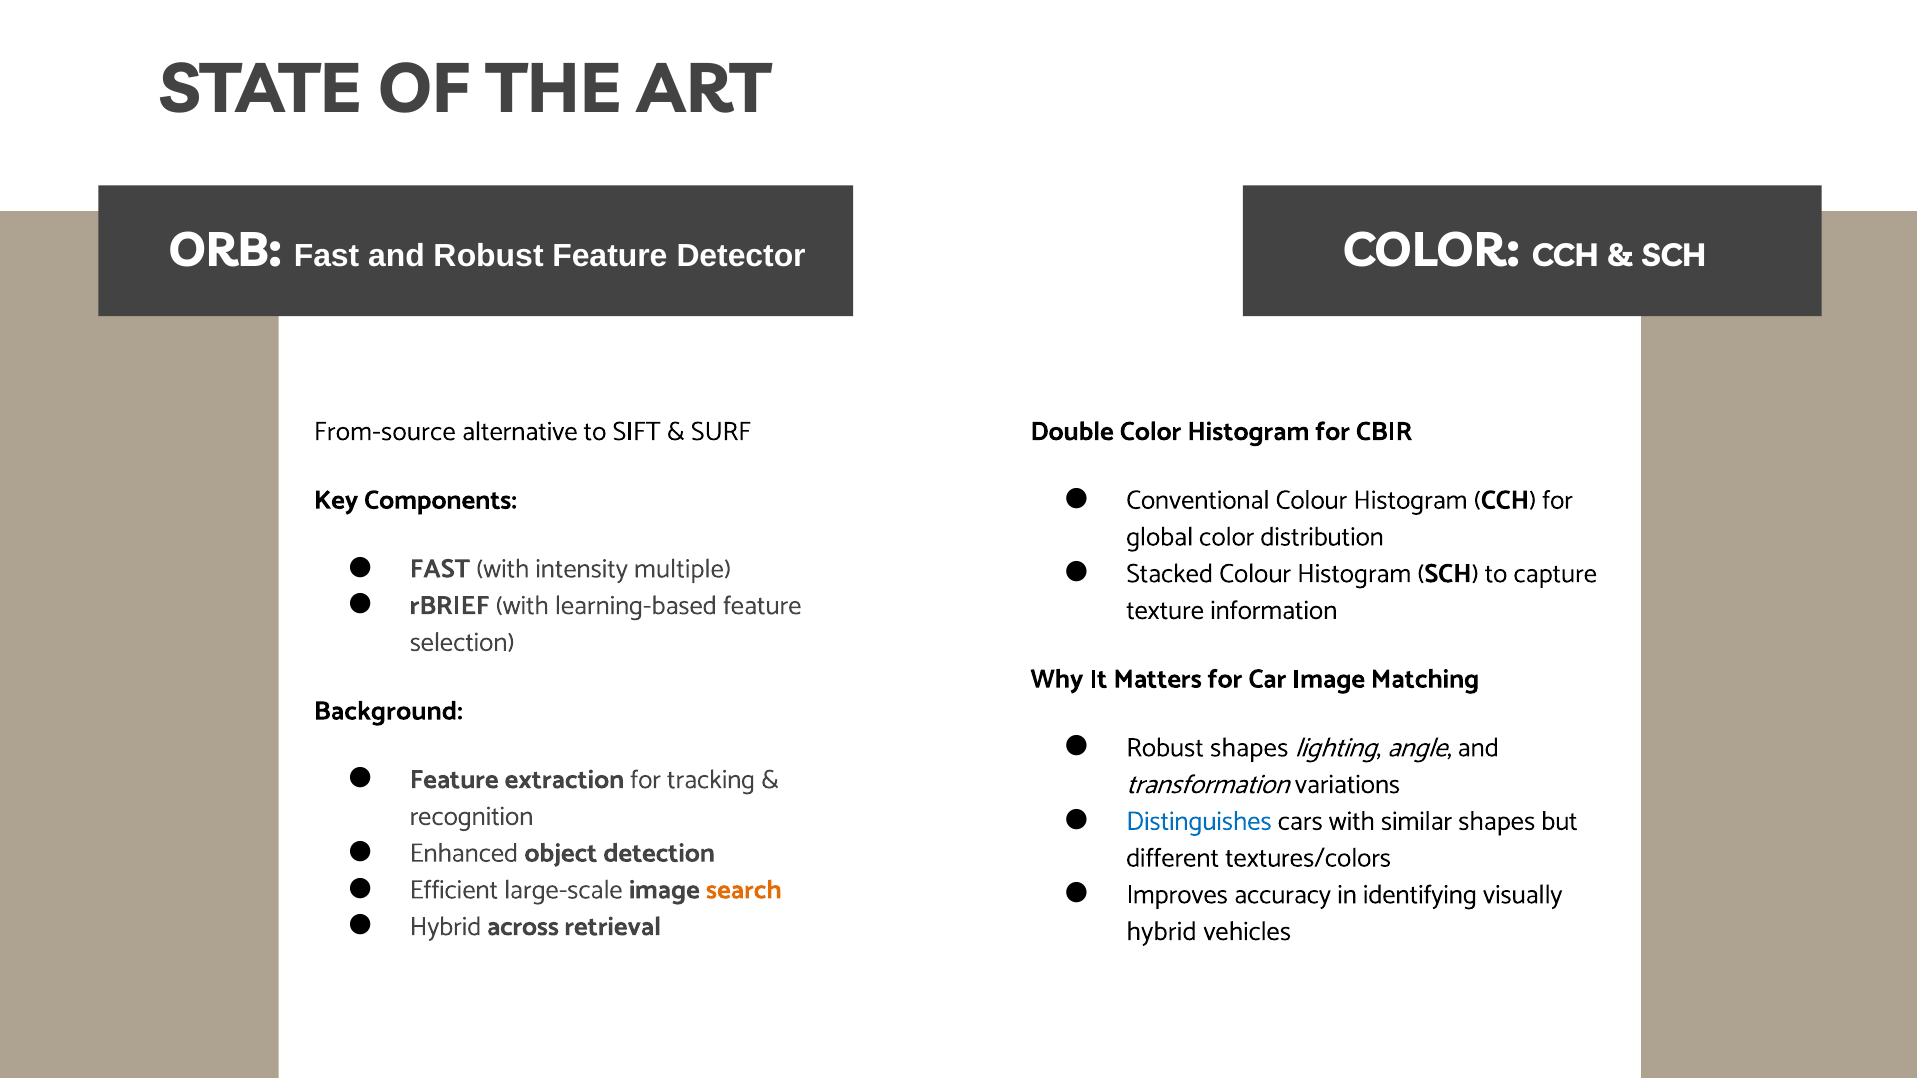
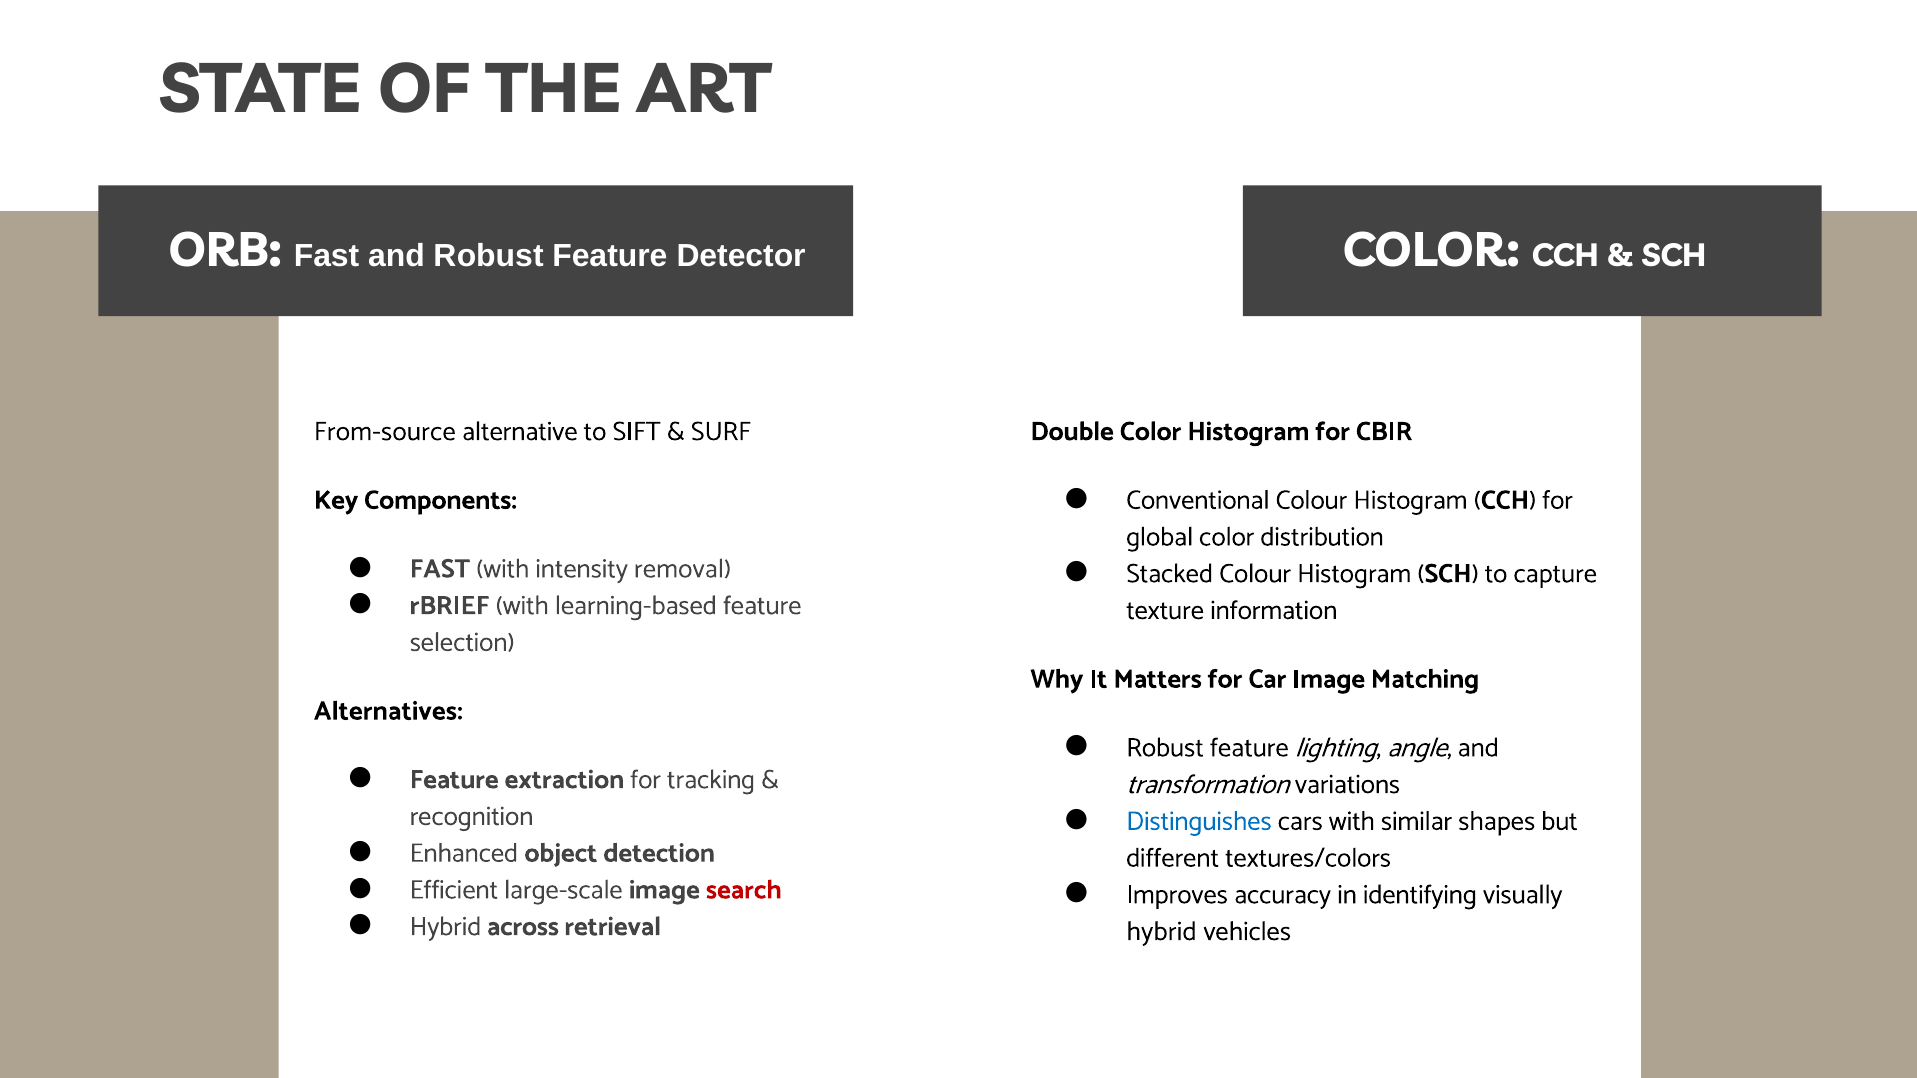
multiple: multiple -> removal
Background: Background -> Alternatives
shapes at (1249, 748): shapes -> feature
search colour: orange -> red
